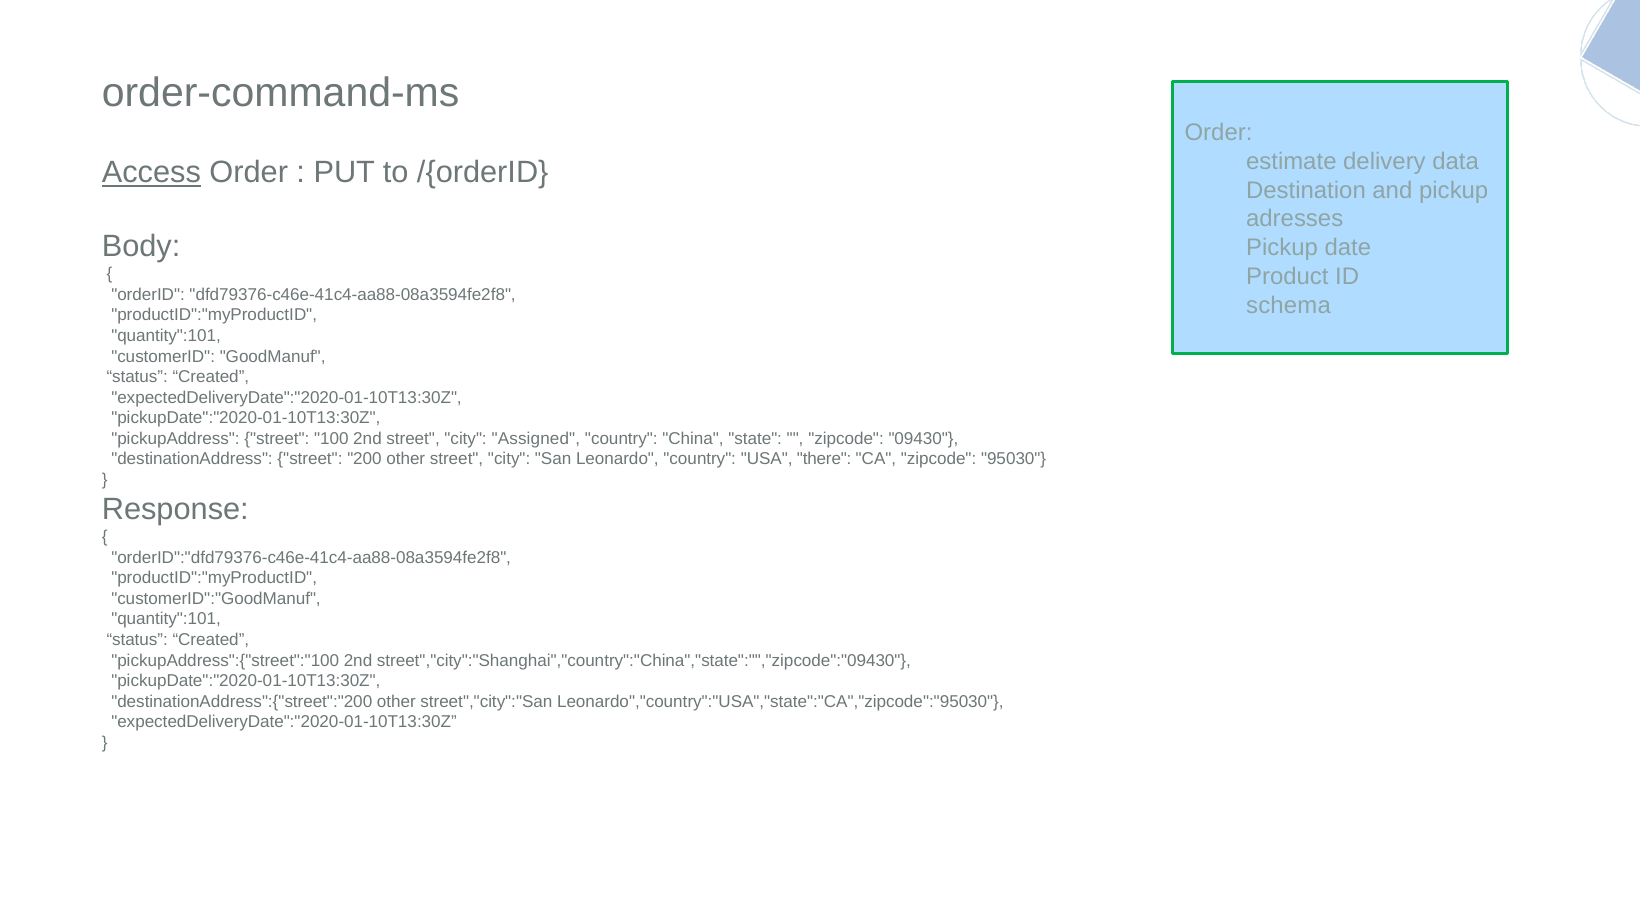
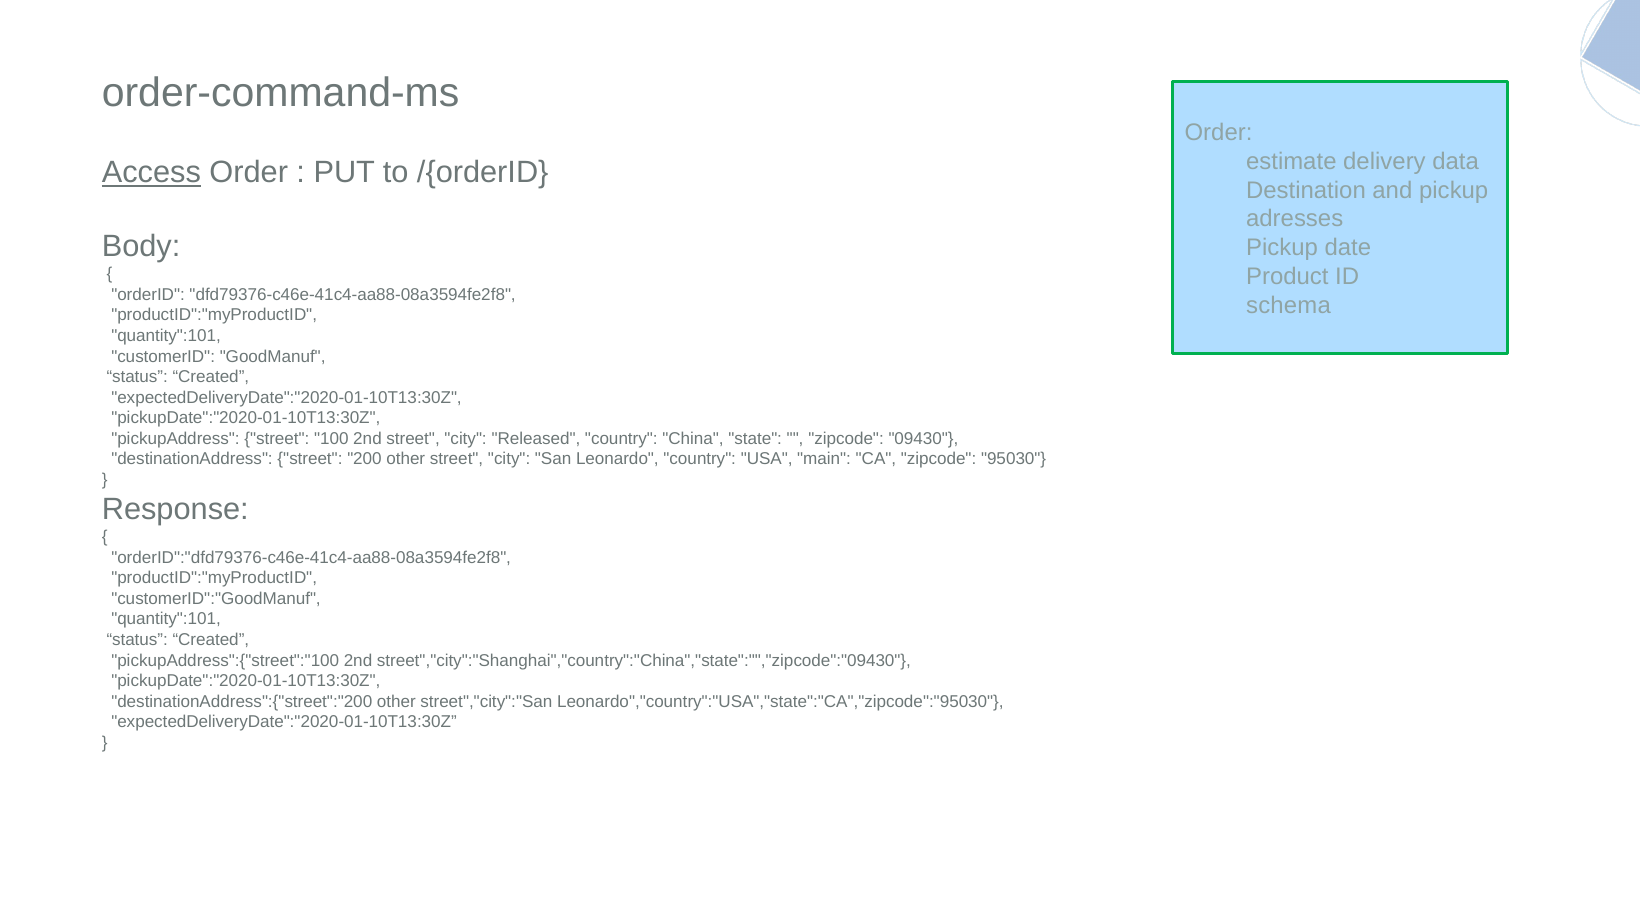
Assigned: Assigned -> Released
there: there -> main
